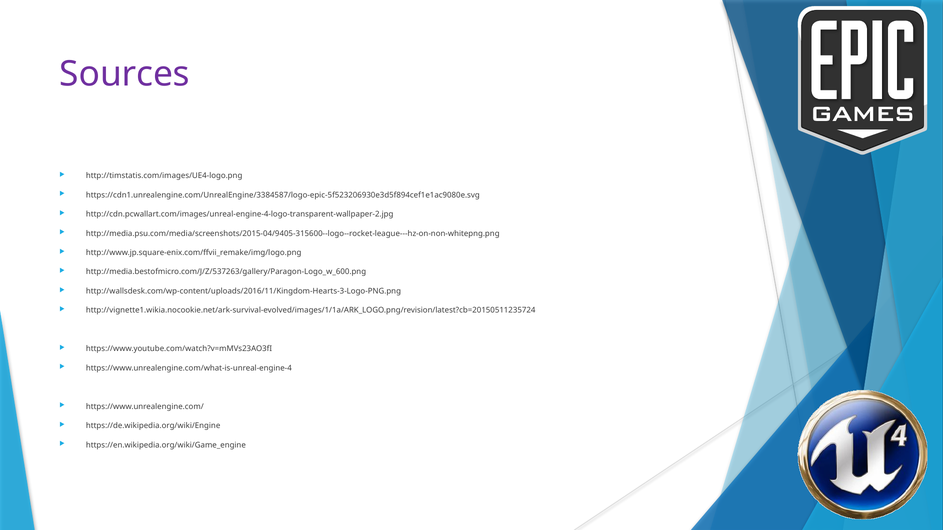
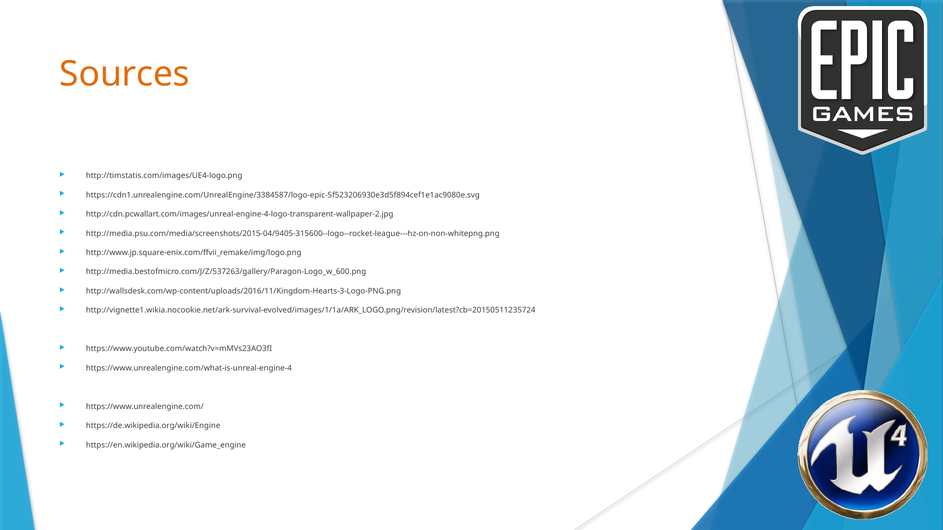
Sources colour: purple -> orange
